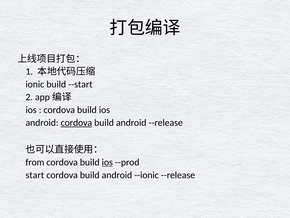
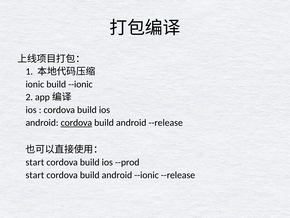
build --start: --start -> --ionic
from at (35, 162): from -> start
ios at (107, 162) underline: present -> none
